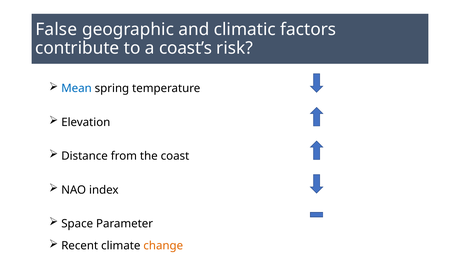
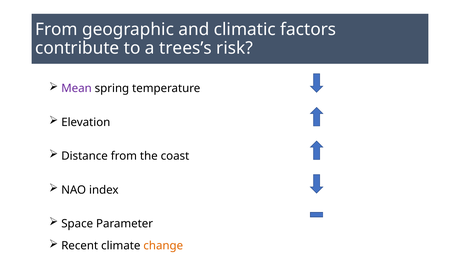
False at (56, 29): False -> From
coast’s: coast’s -> trees’s
Mean colour: blue -> purple
